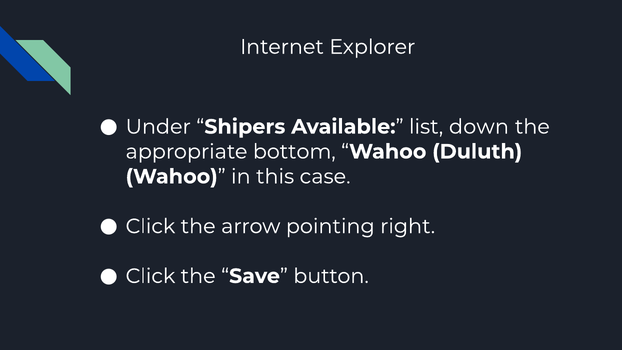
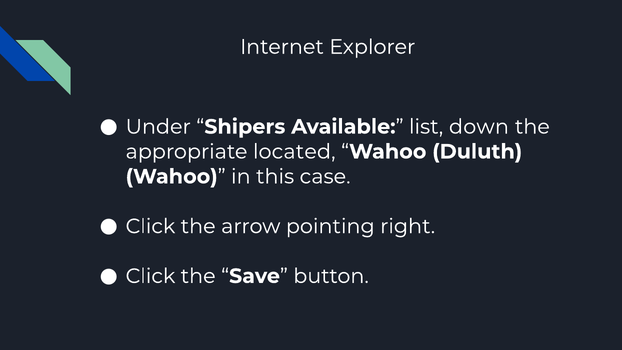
bottom: bottom -> located
